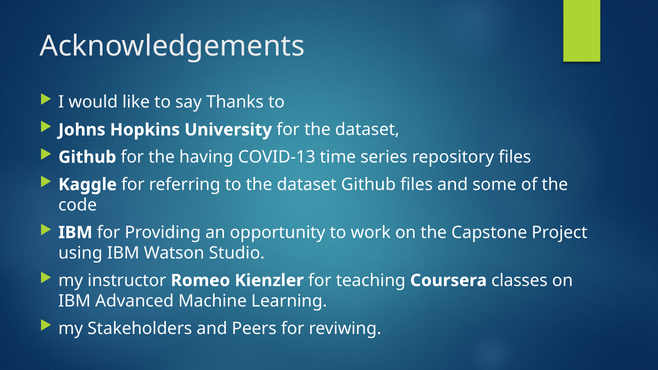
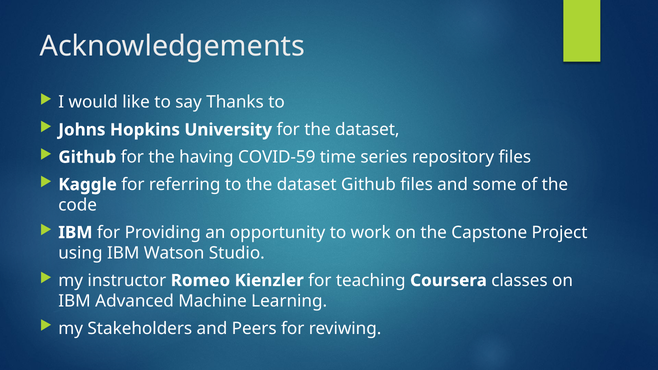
COVID-13: COVID-13 -> COVID-59
